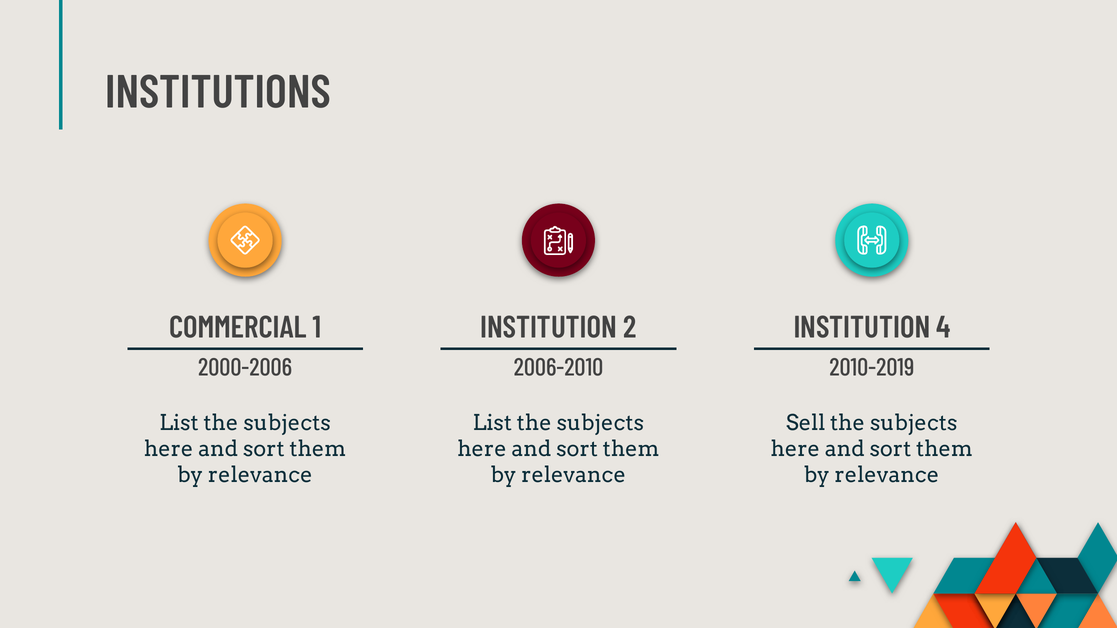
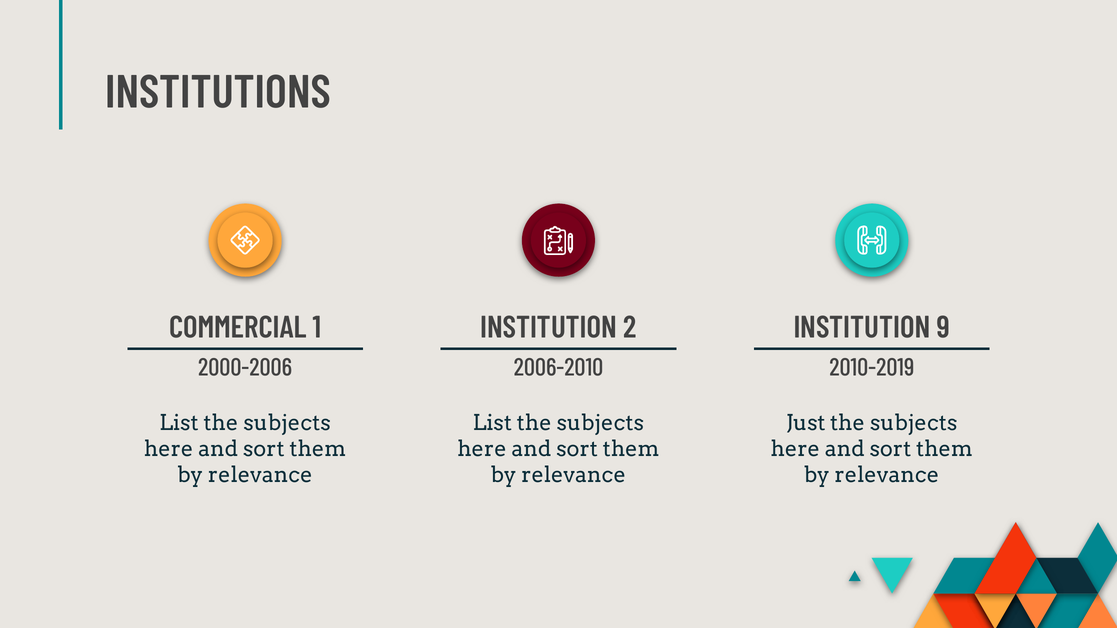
4: 4 -> 9
Sell: Sell -> Just
